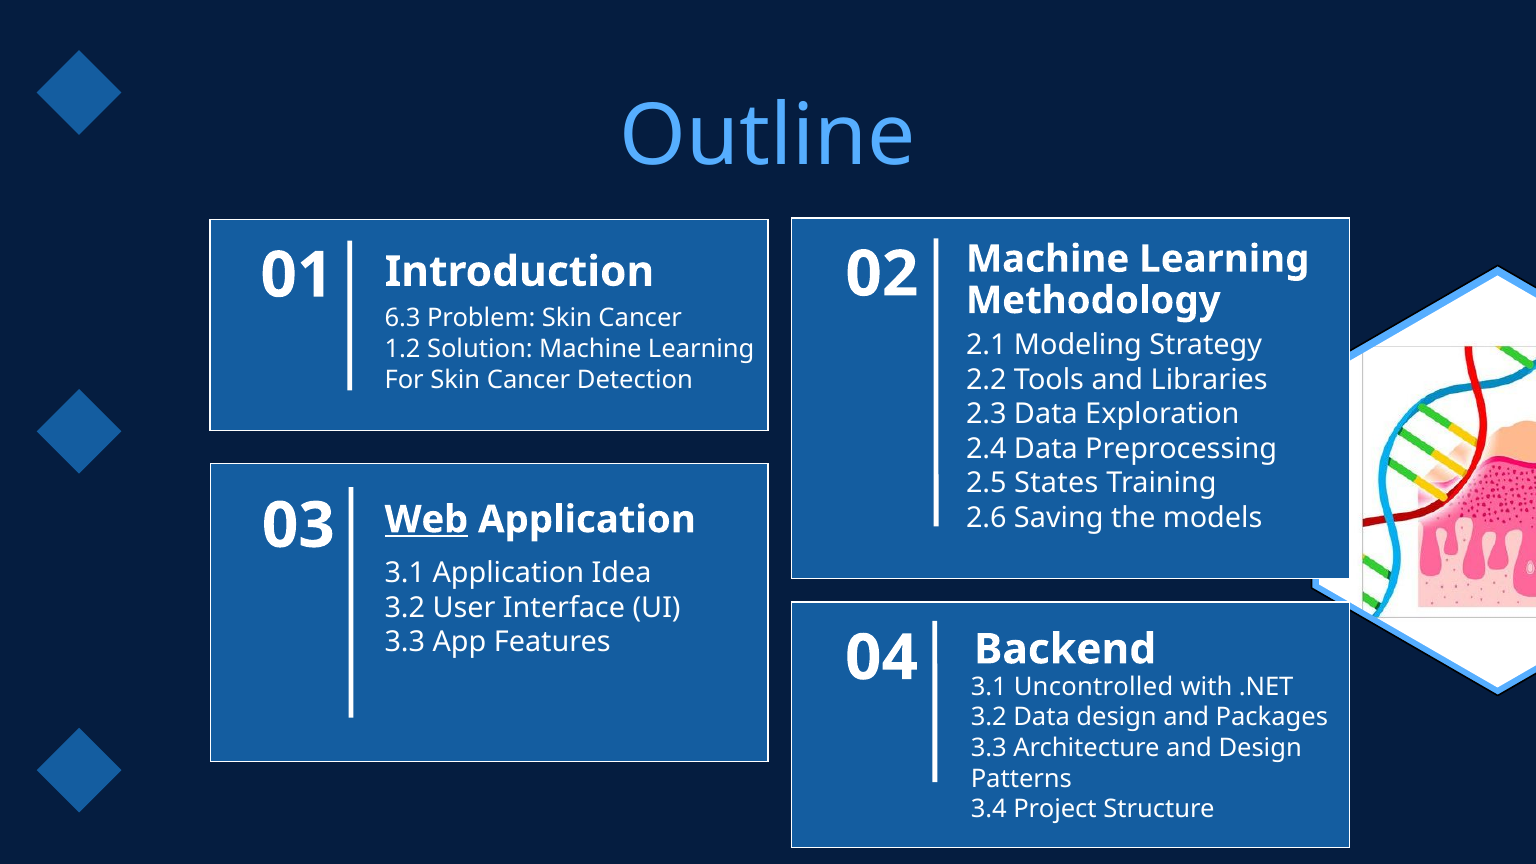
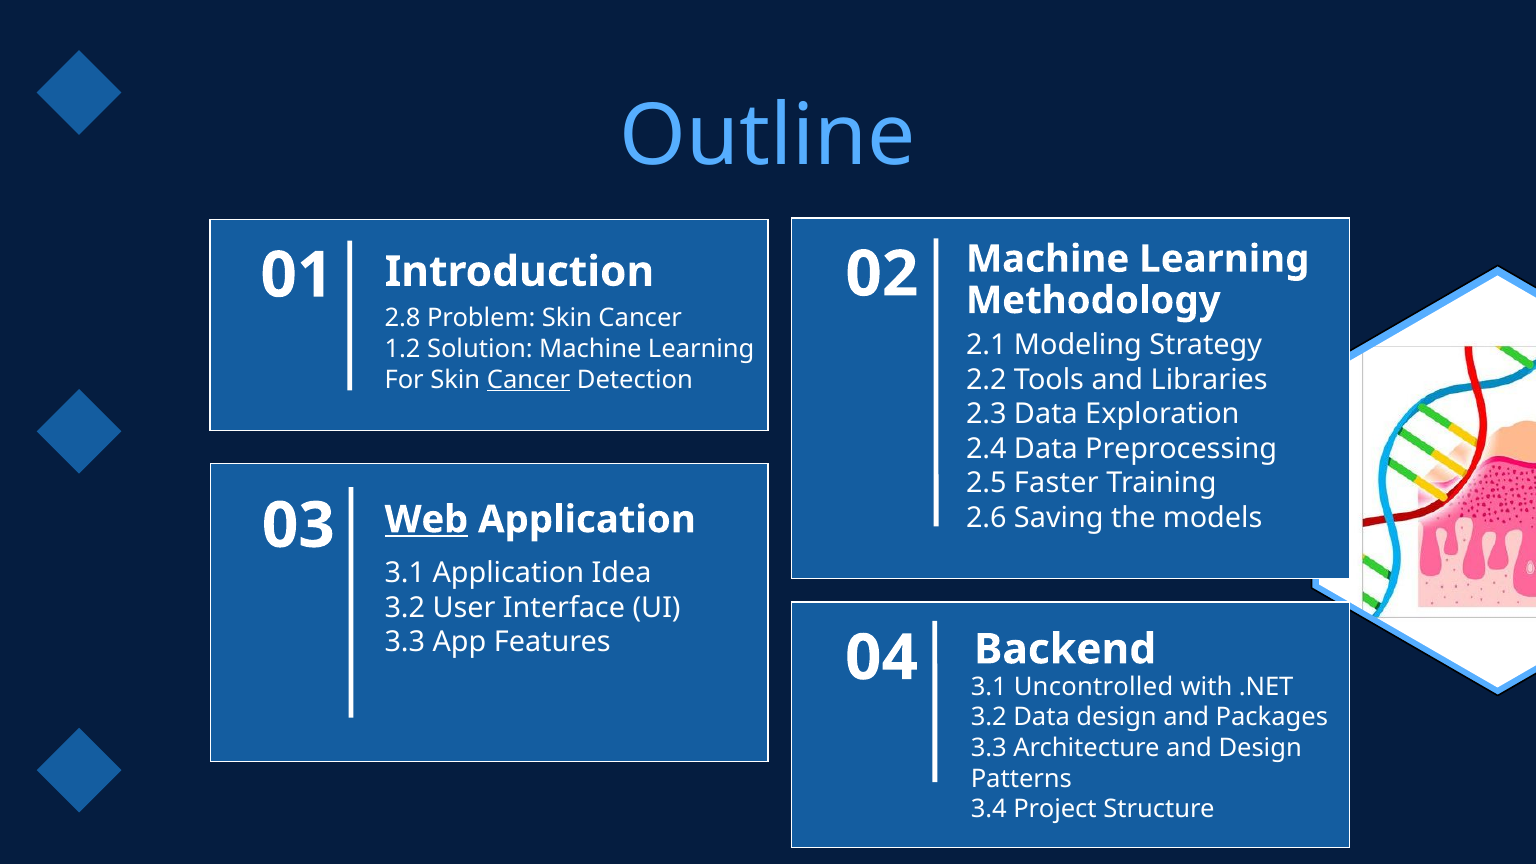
6.3: 6.3 -> 2.8
Cancer at (529, 380) underline: none -> present
States: States -> Faster
